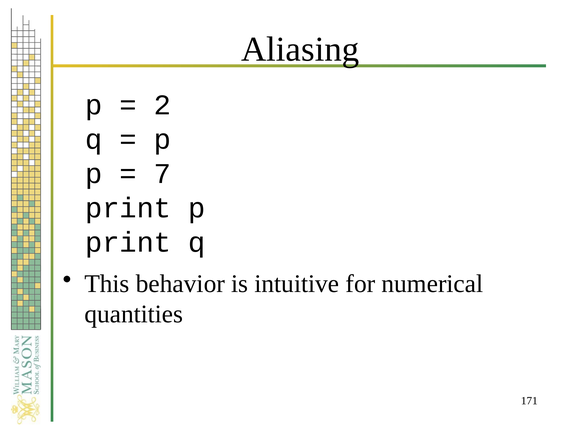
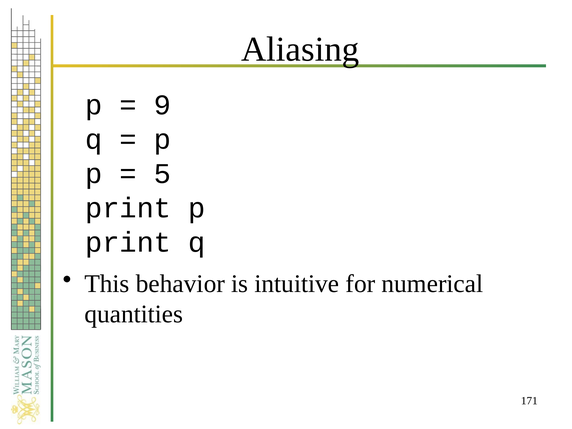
2: 2 -> 9
7: 7 -> 5
